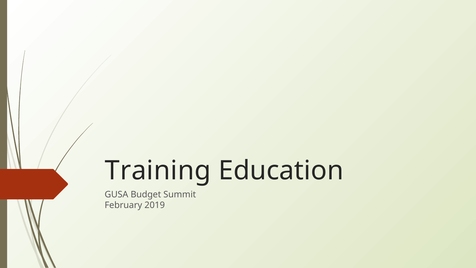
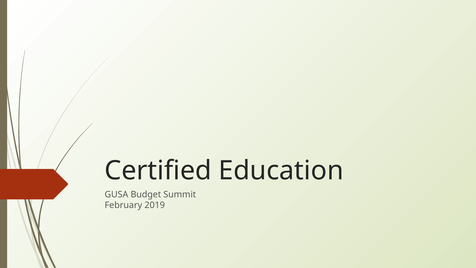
Training: Training -> Certified
